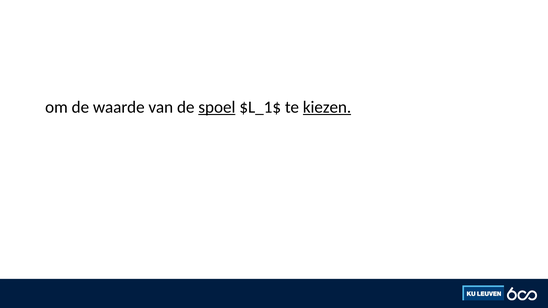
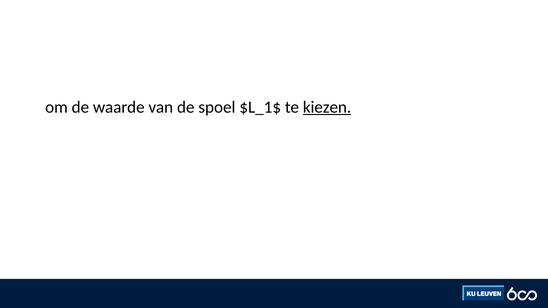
spoel underline: present -> none
